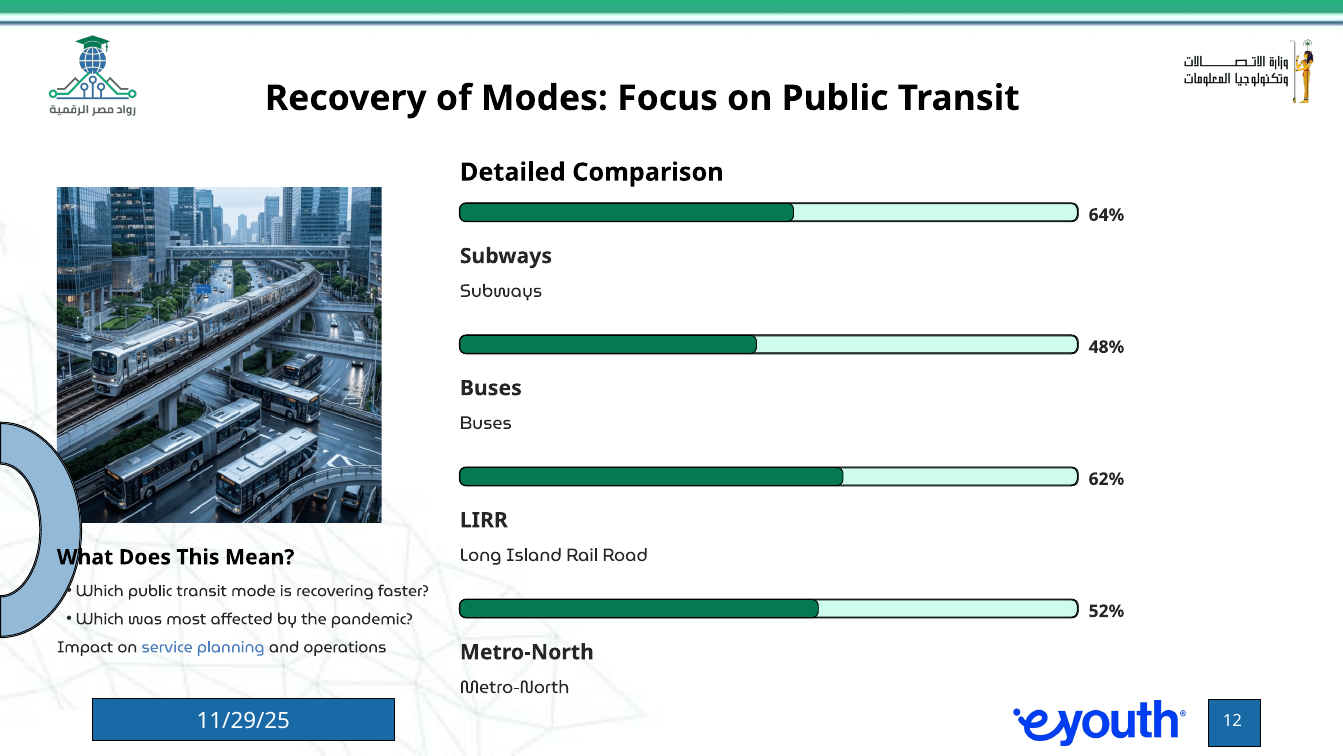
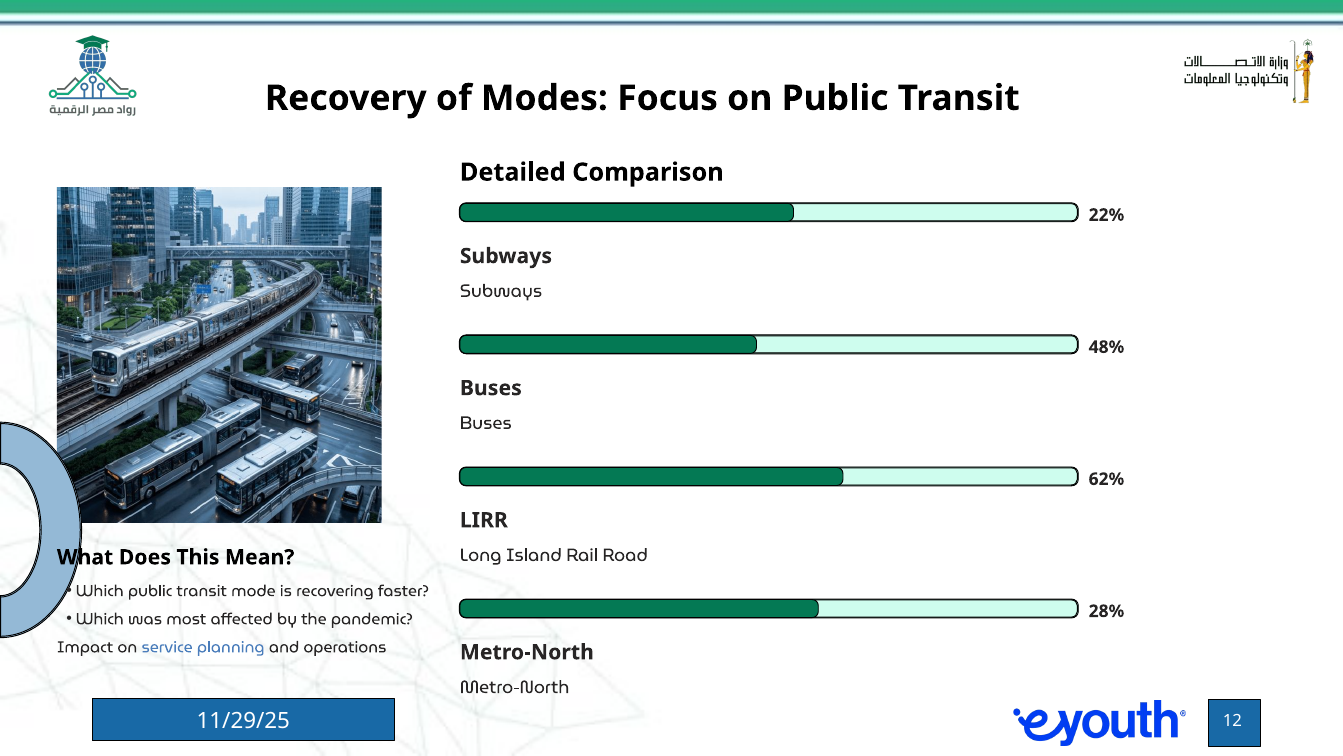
64%: 64% -> 22%
52%: 52% -> 28%
